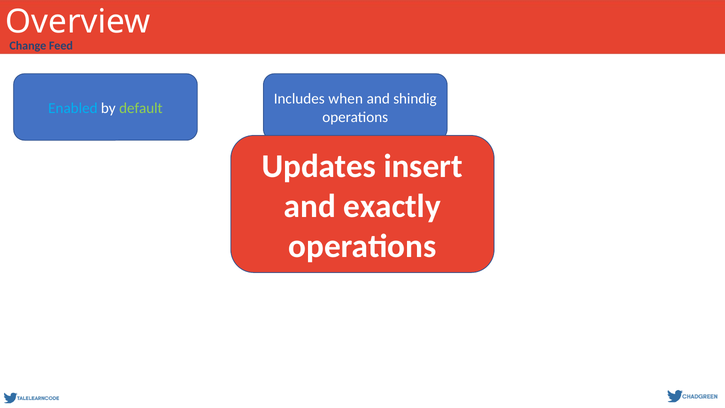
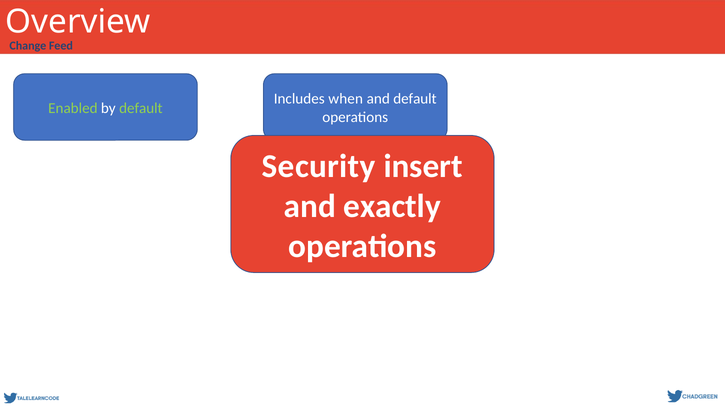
and shindig: shindig -> default
Enabled colour: light blue -> light green
Updates: Updates -> Security
